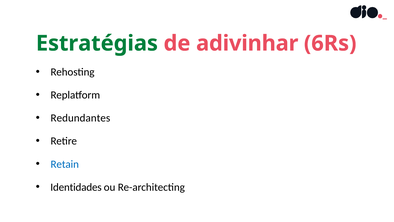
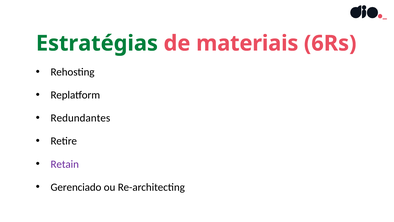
adivinhar: adivinhar -> materiais
Retain colour: blue -> purple
Identidades: Identidades -> Gerenciado
